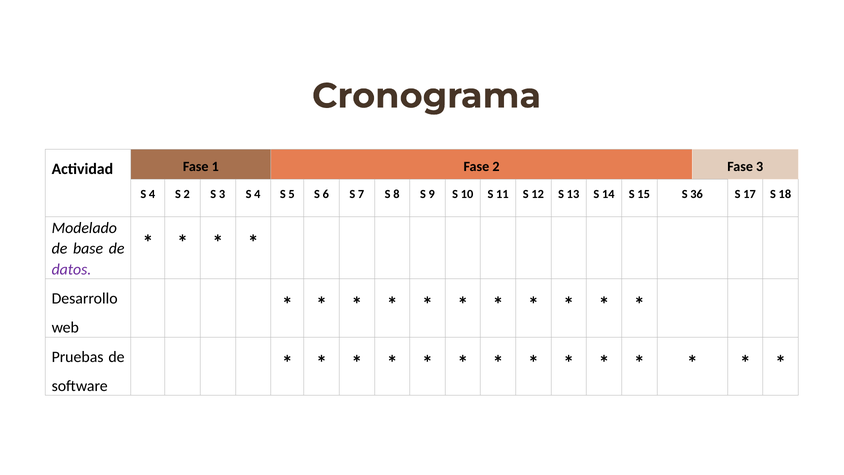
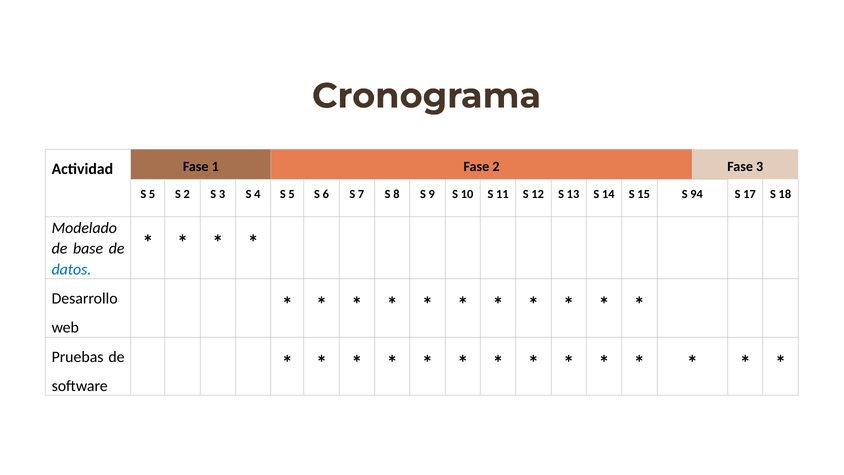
4 at (152, 194): 4 -> 5
36: 36 -> 94
datos colour: purple -> blue
